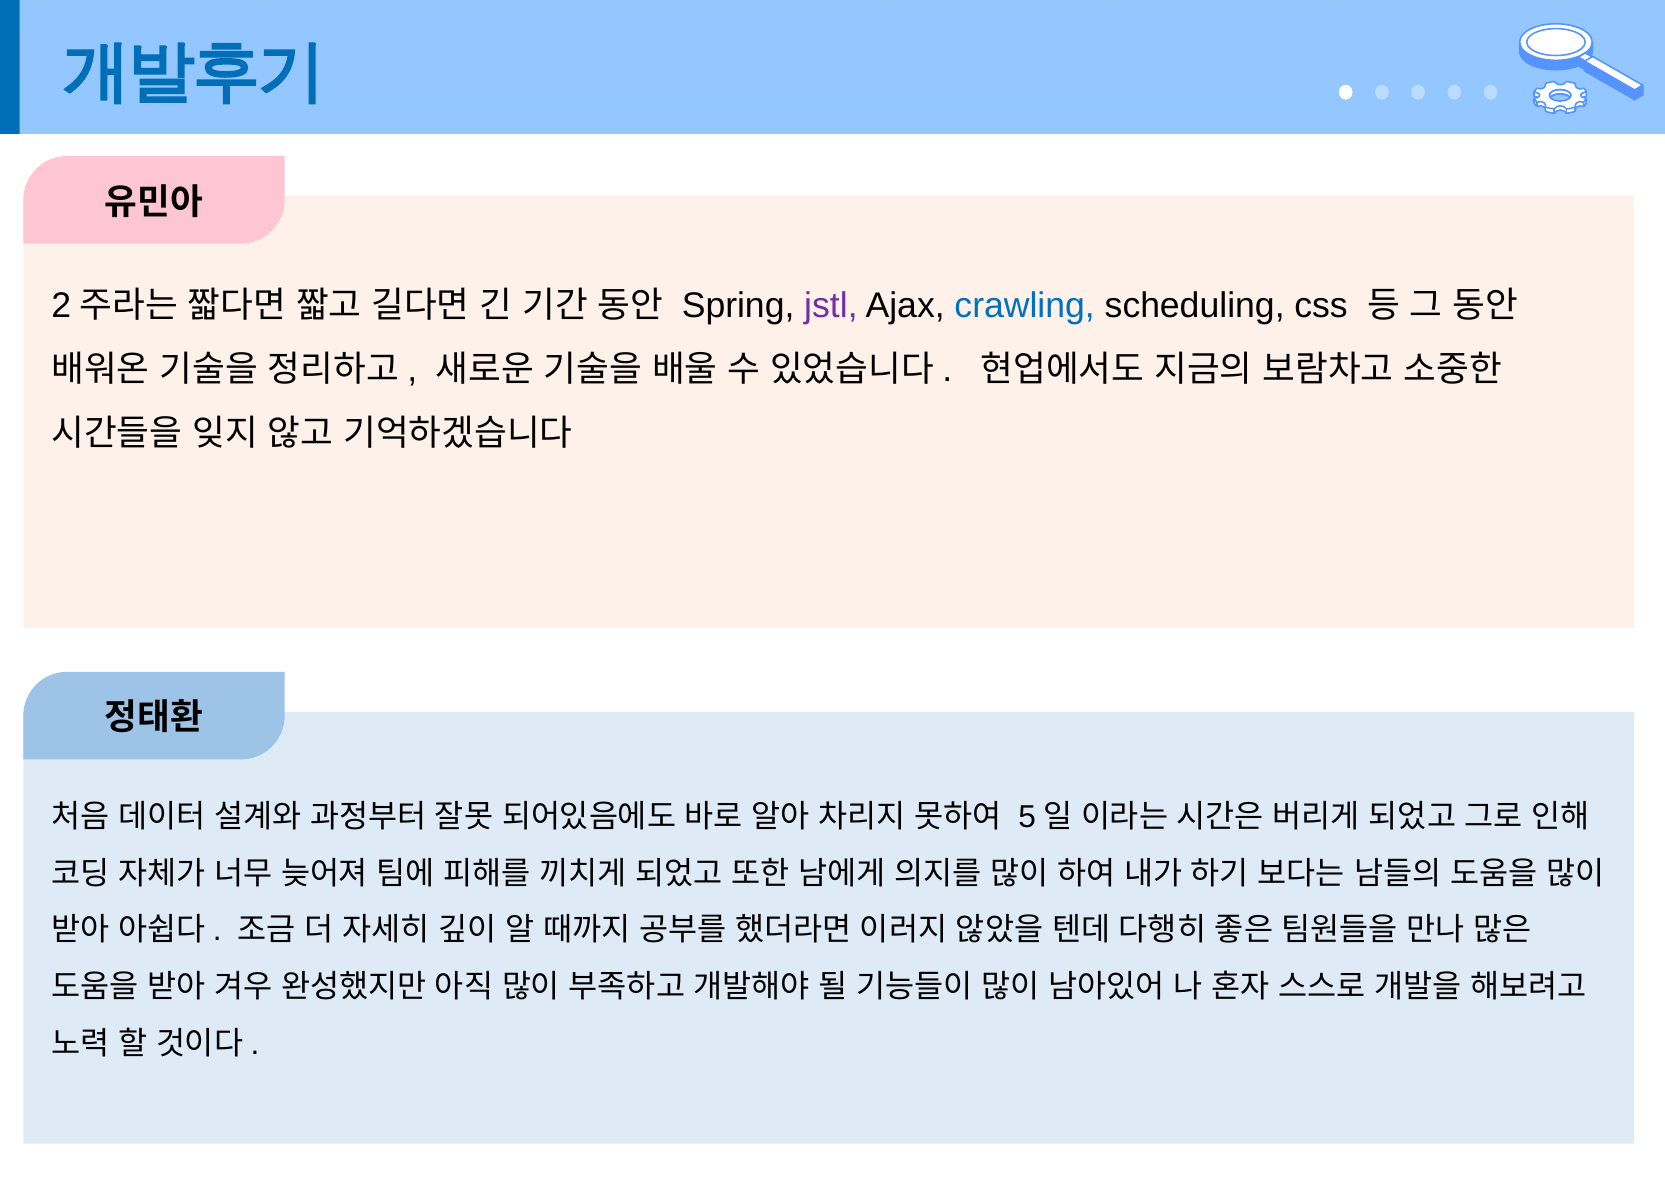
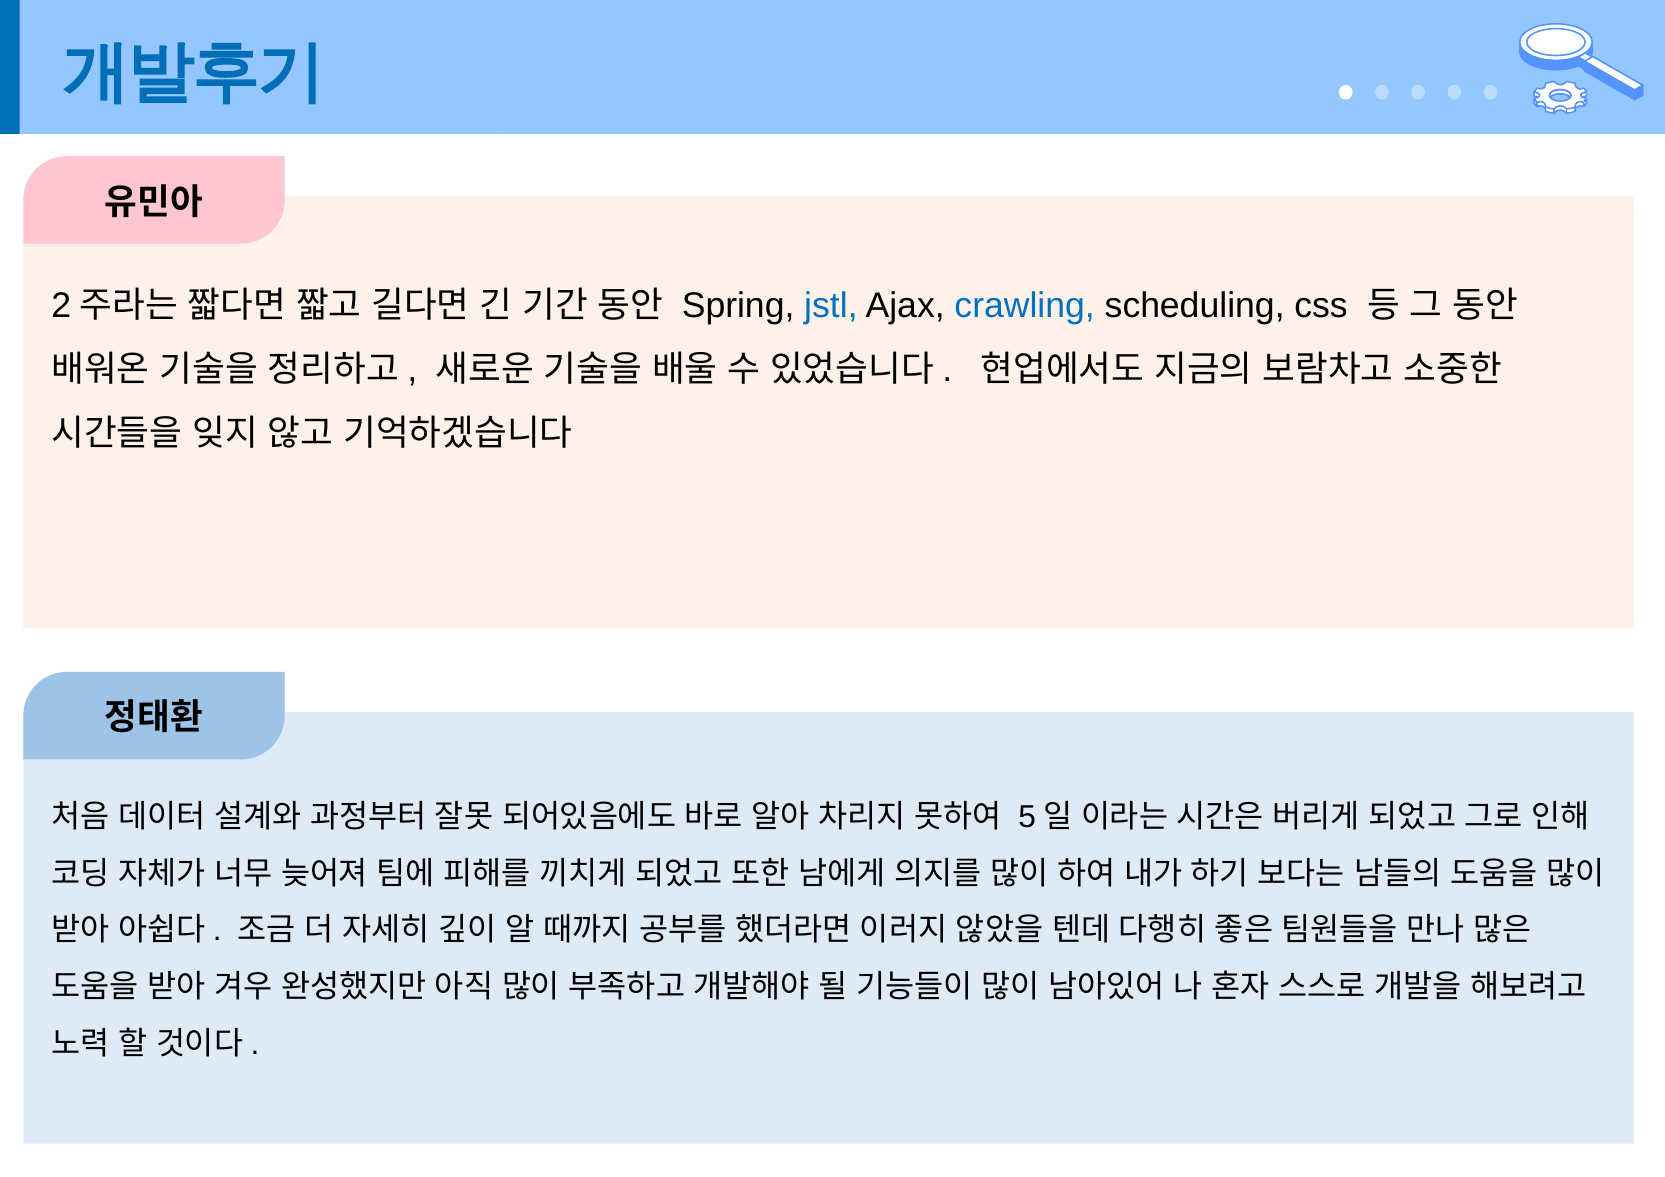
jstl colour: purple -> blue
